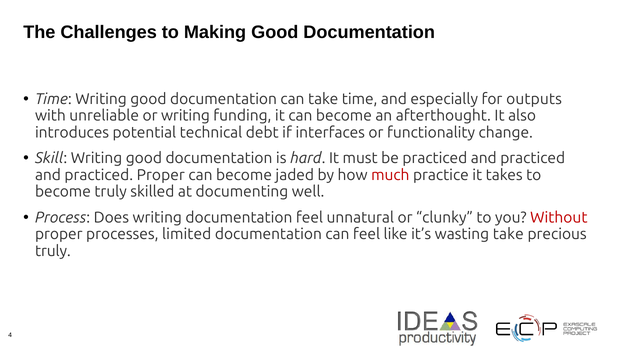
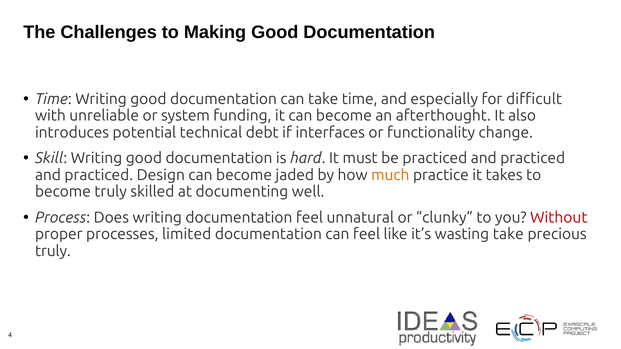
outputs: outputs -> difficult
or writing: writing -> system
practiced Proper: Proper -> Design
much colour: red -> orange
